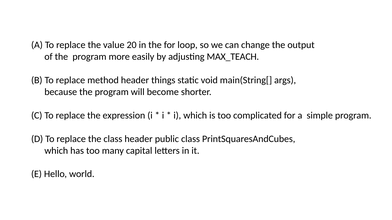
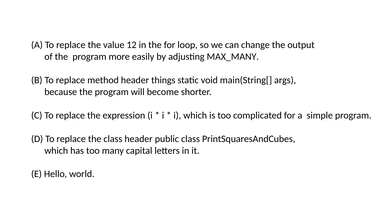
20: 20 -> 12
MAX_TEACH: MAX_TEACH -> MAX_MANY
